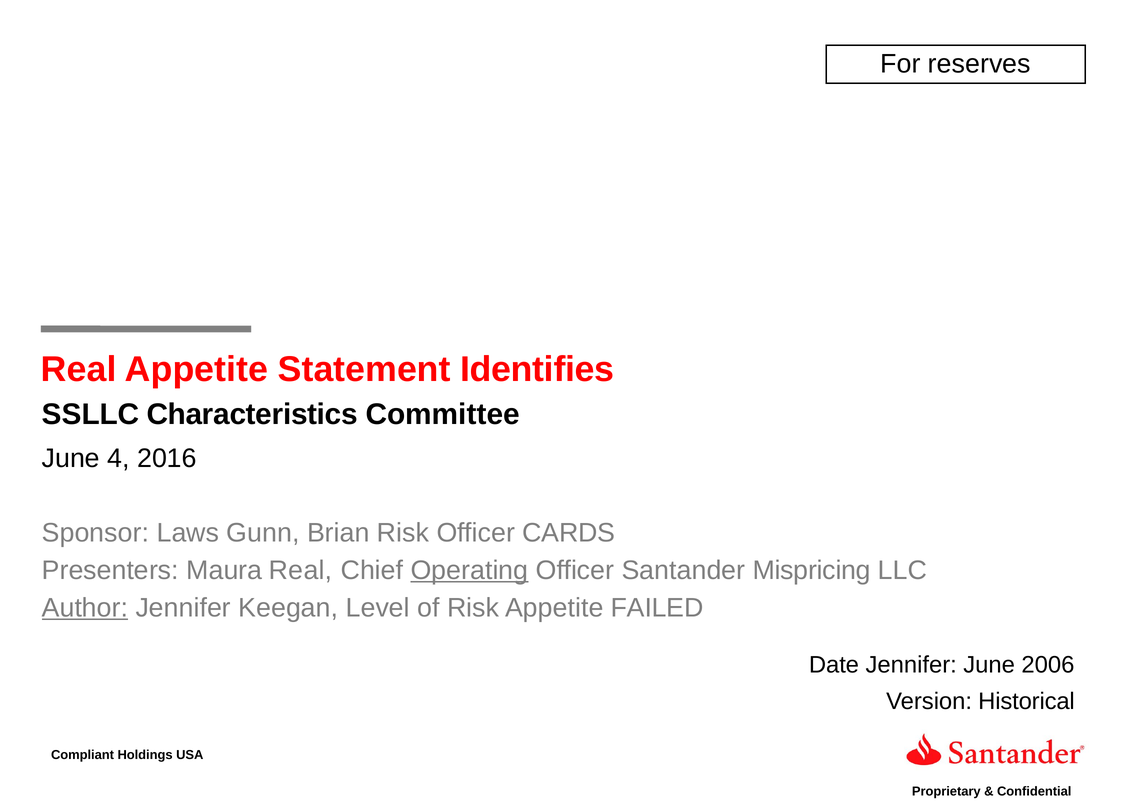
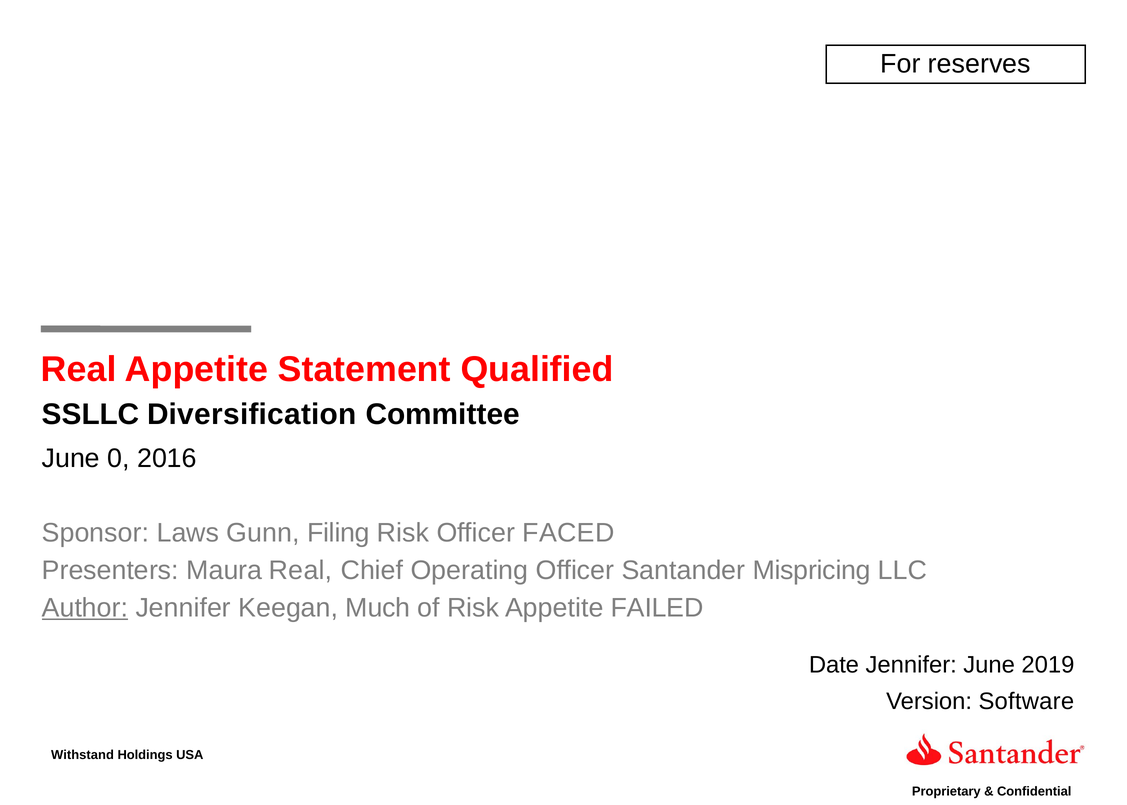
Identifies: Identifies -> Qualified
Characteristics: Characteristics -> Diversification
4: 4 -> 0
Brian: Brian -> Filing
CARDS: CARDS -> FACED
Operating underline: present -> none
Level: Level -> Much
2006: 2006 -> 2019
Historical: Historical -> Software
Compliant: Compliant -> Withstand
